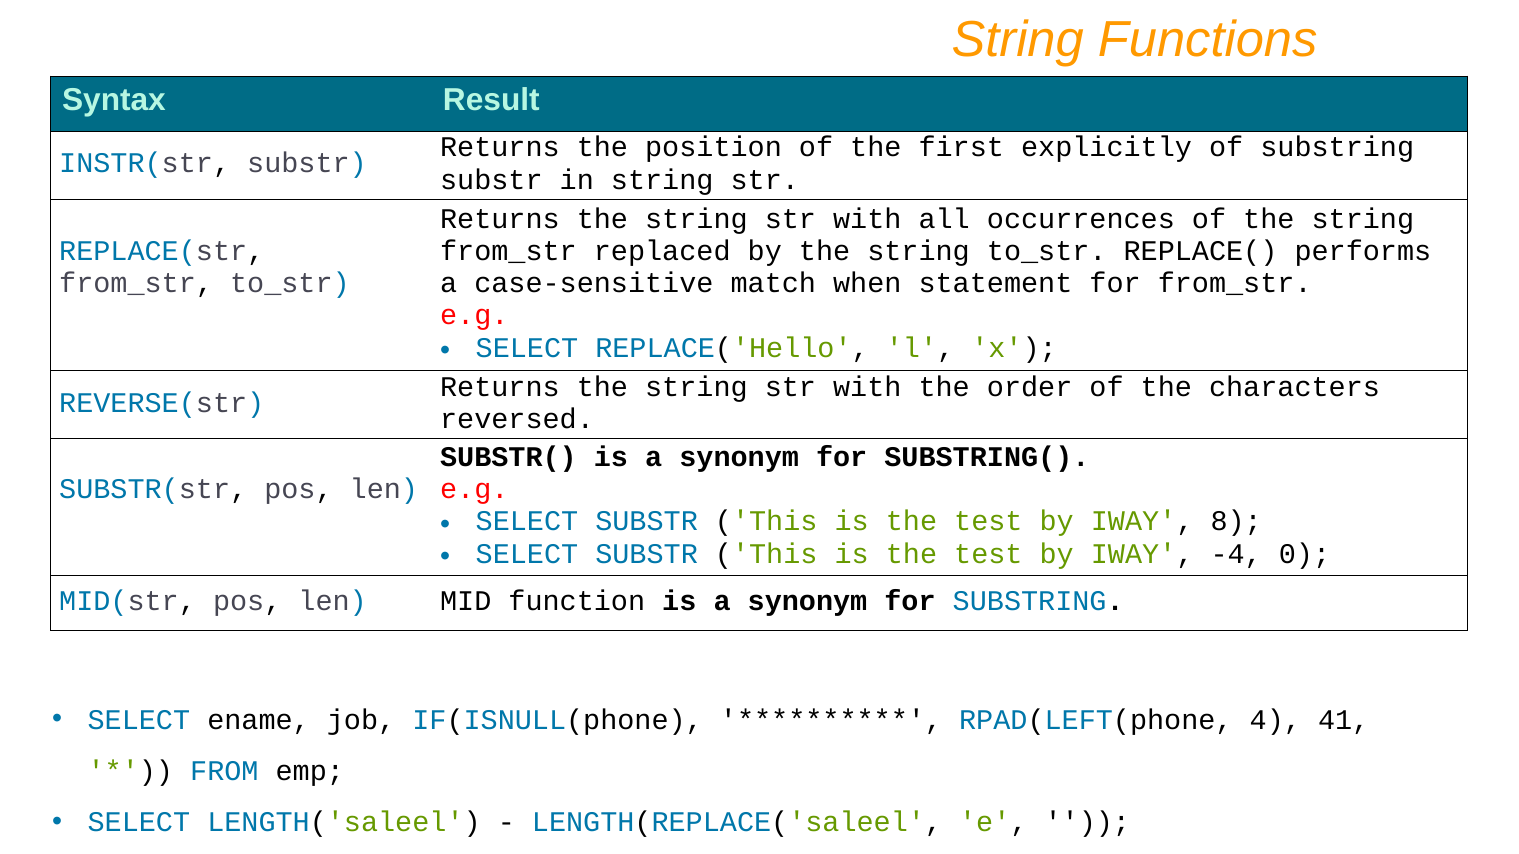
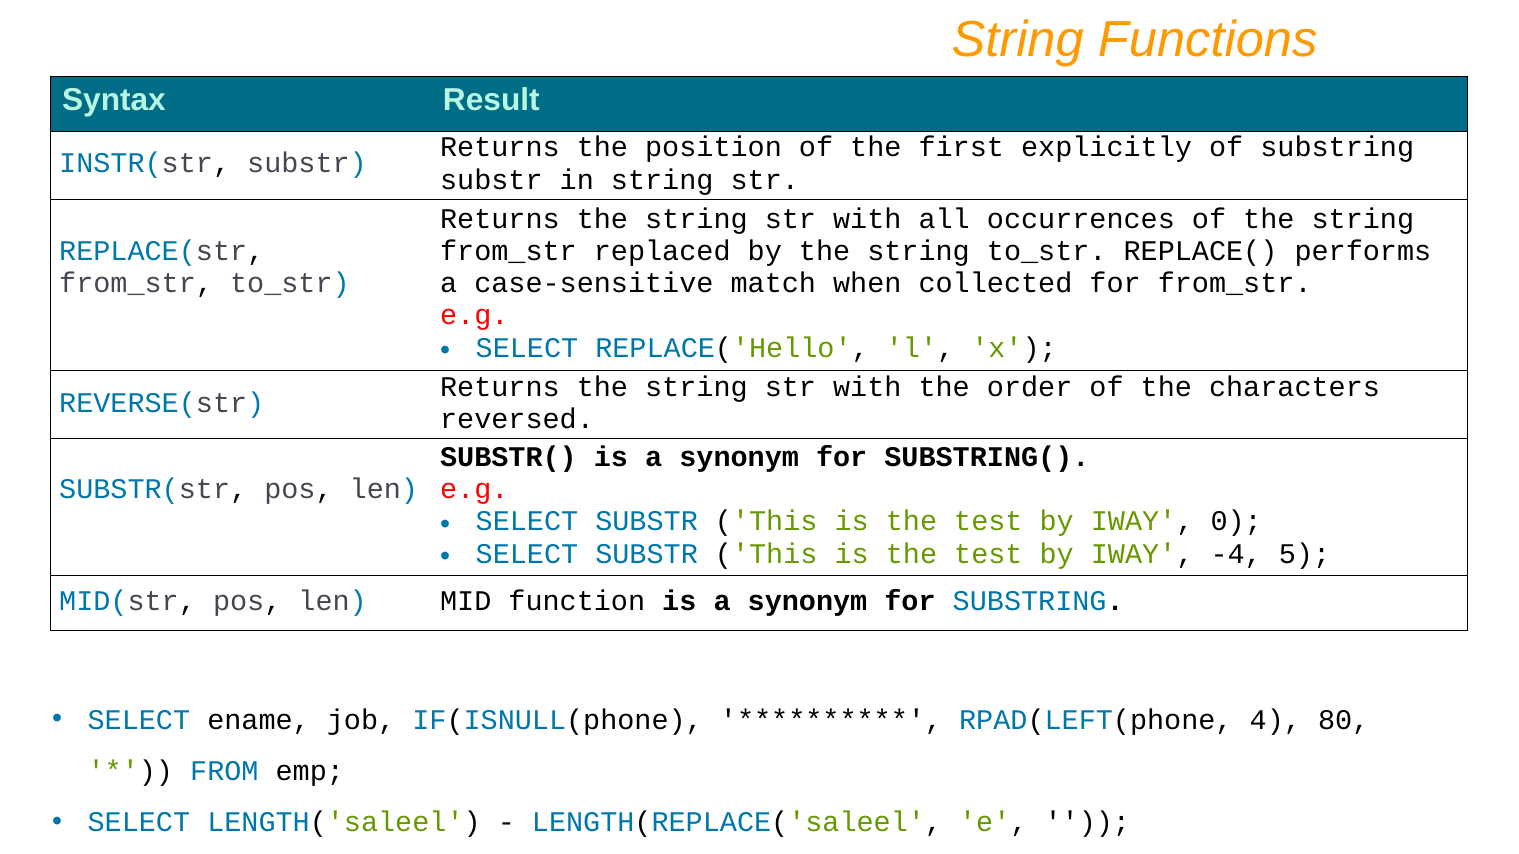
statement: statement -> collected
8: 8 -> 0
0: 0 -> 5
41: 41 -> 80
